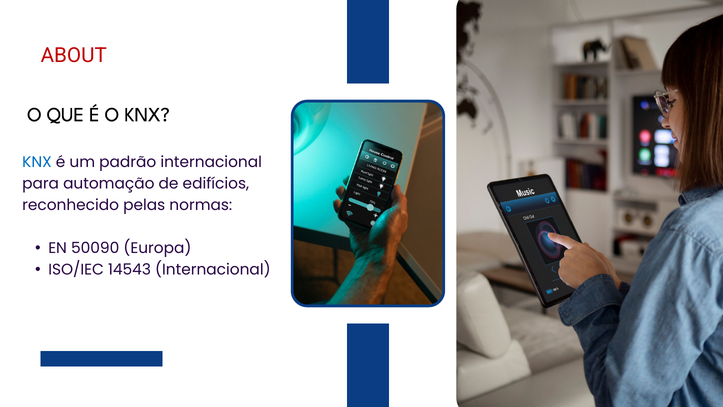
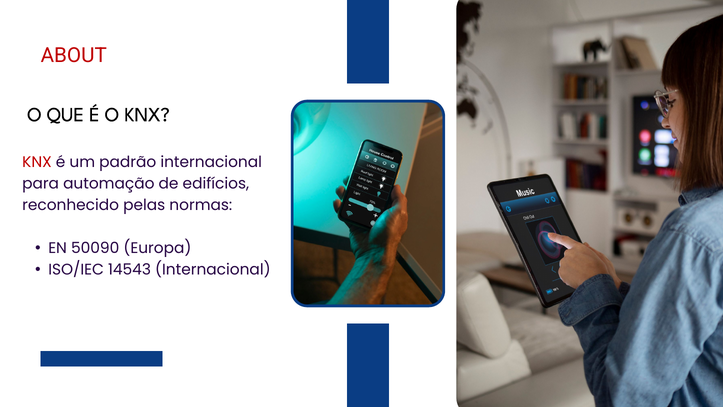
KNX at (37, 162) colour: blue -> red
